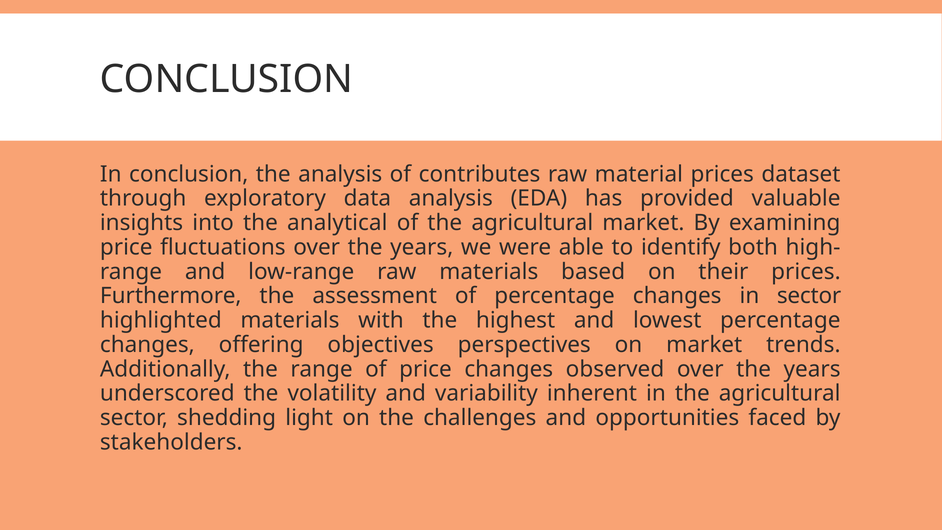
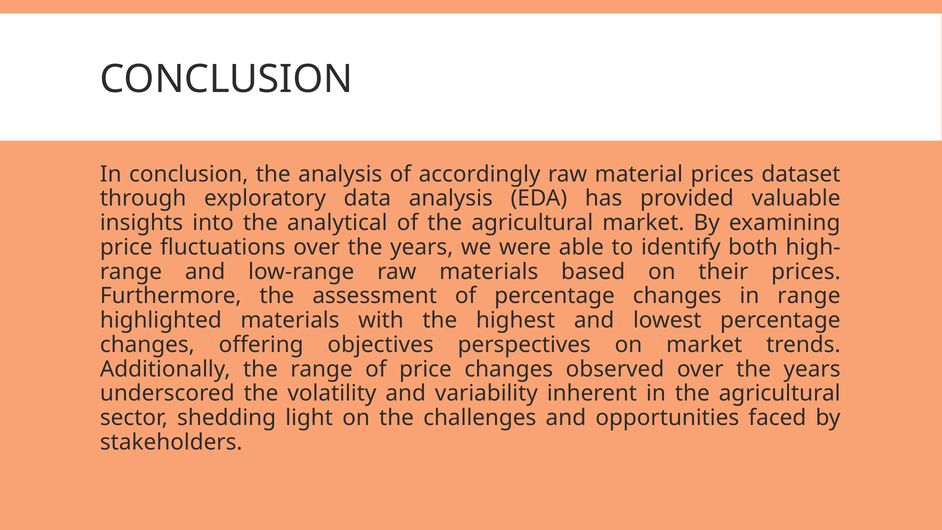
contributes: contributes -> accordingly
in sector: sector -> range
